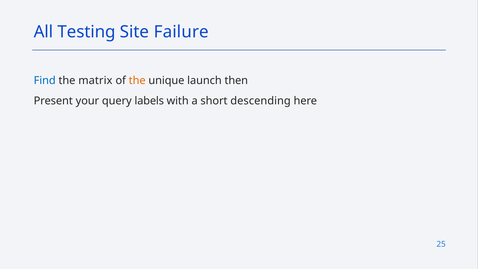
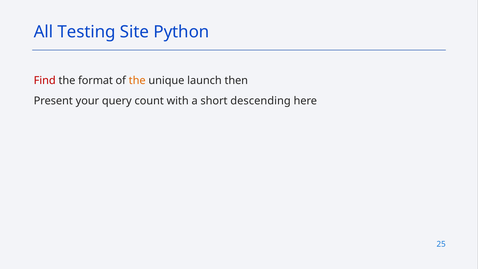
Failure: Failure -> Python
Find colour: blue -> red
matrix: matrix -> format
labels: labels -> count
